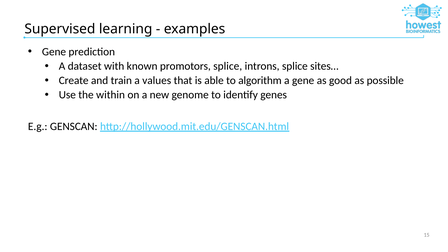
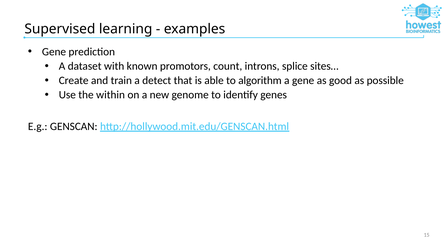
promotors splice: splice -> count
values: values -> detect
